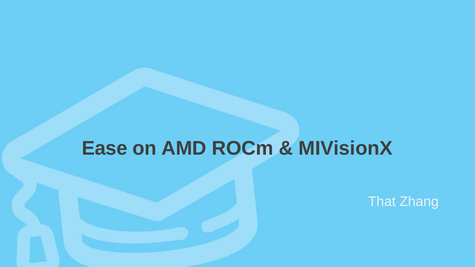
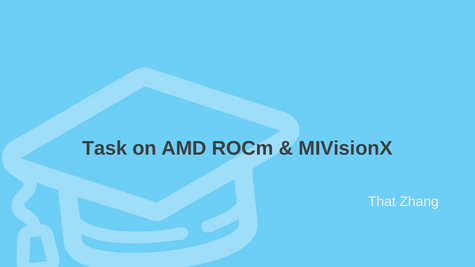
Ease: Ease -> Task
